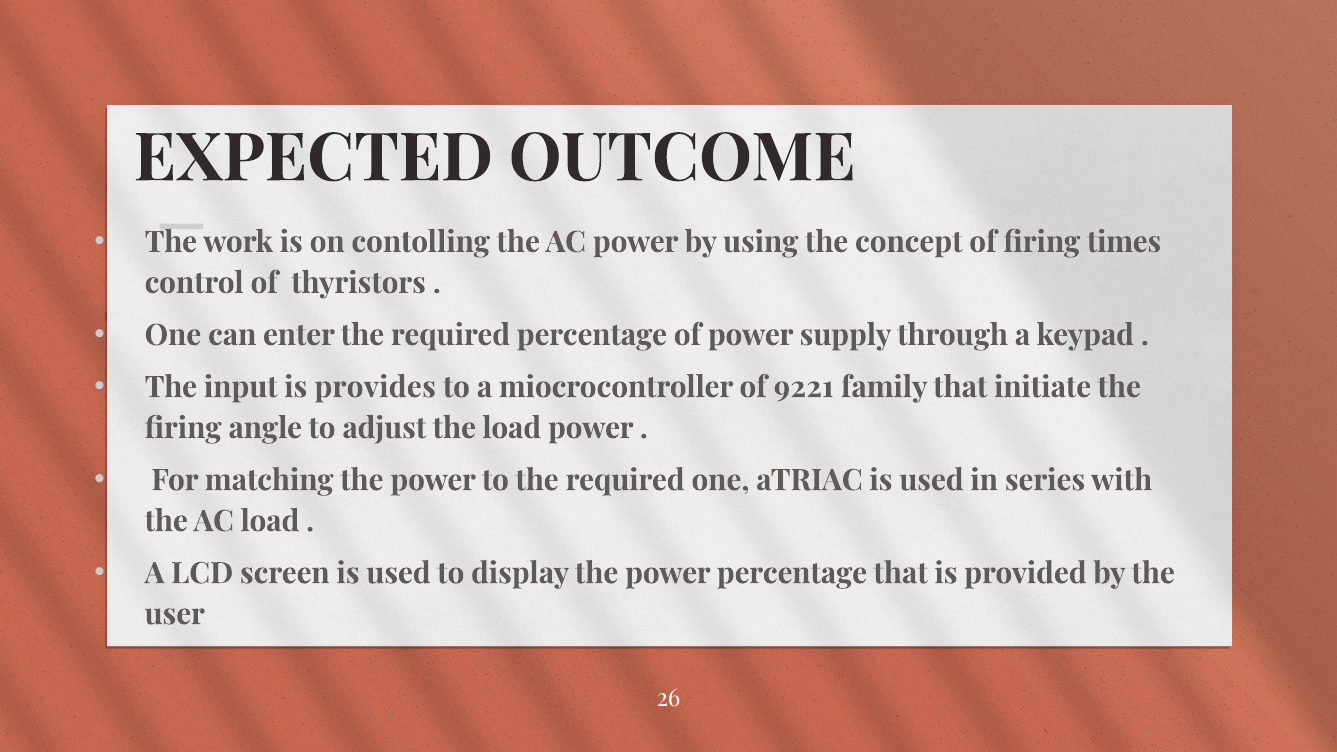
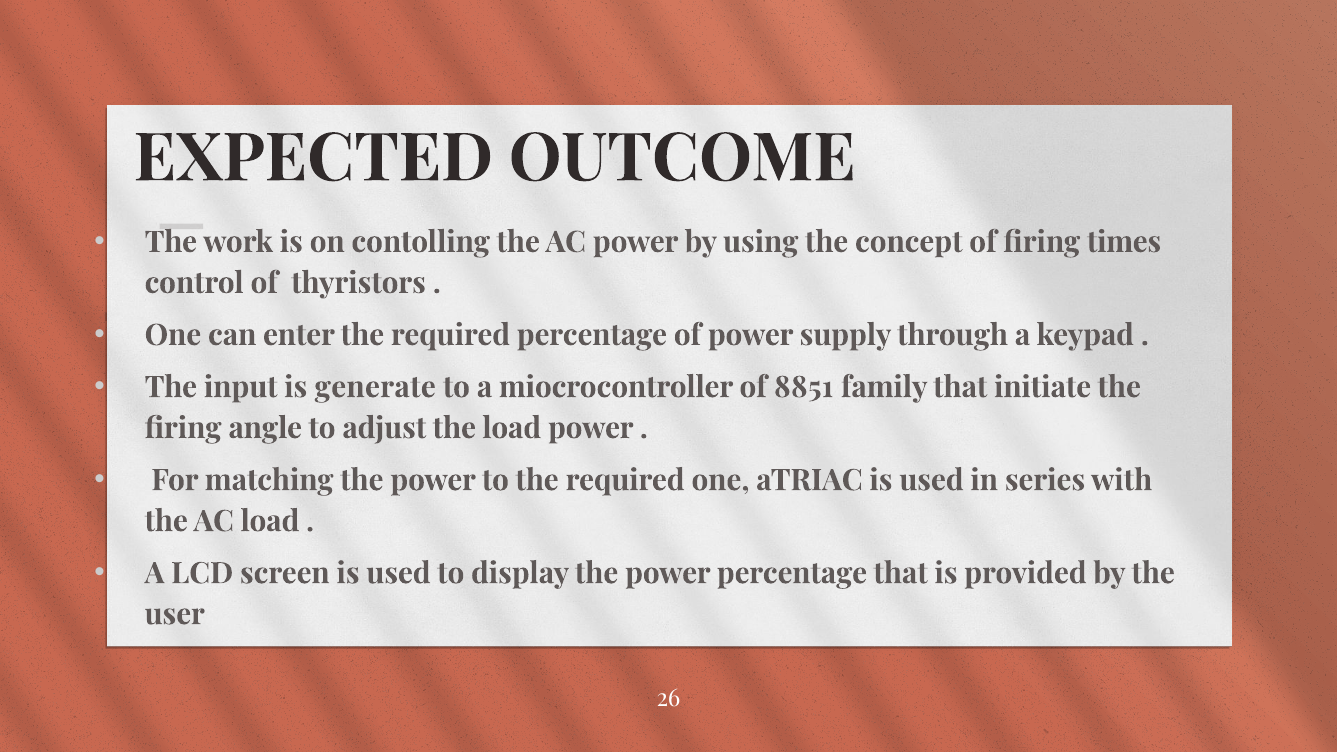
provides: provides -> generate
9221: 9221 -> 8851
